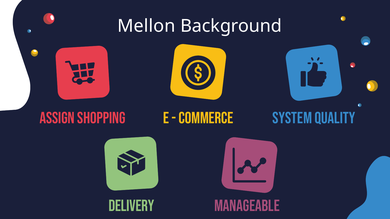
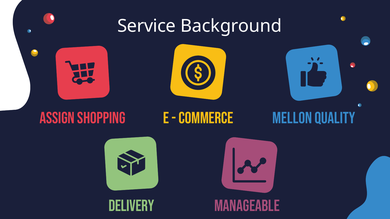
Mellon: Mellon -> Service
System: System -> Mellon
